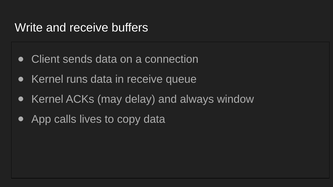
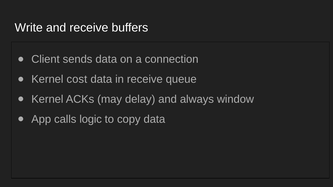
runs: runs -> cost
lives: lives -> logic
